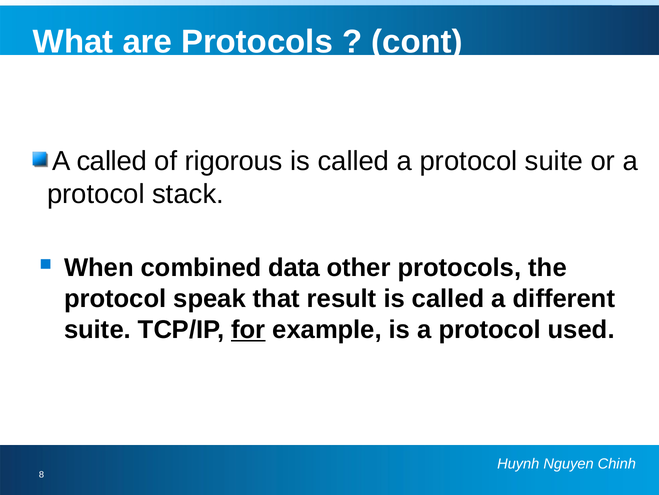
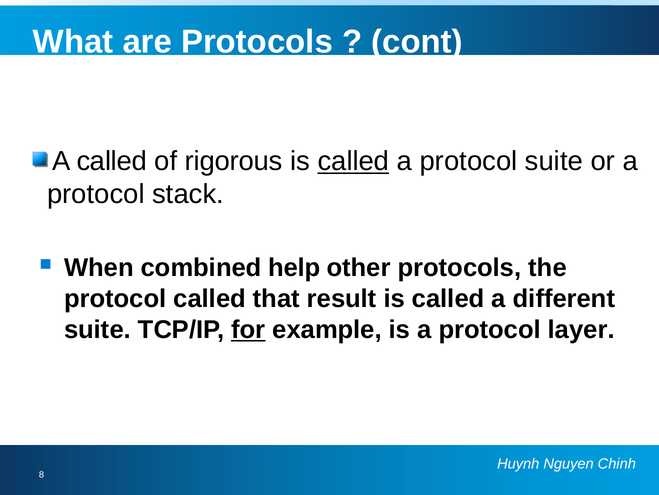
called at (353, 161) underline: none -> present
data: data -> help
protocol speak: speak -> called
used: used -> layer
